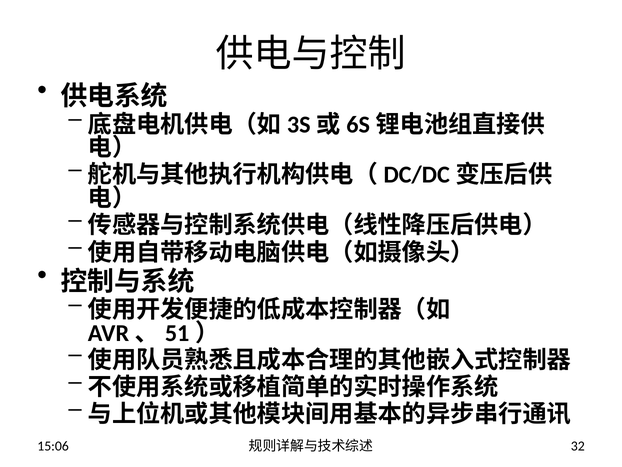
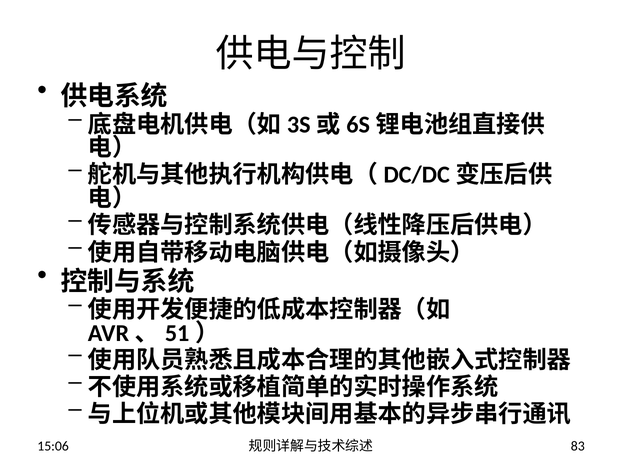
32: 32 -> 83
